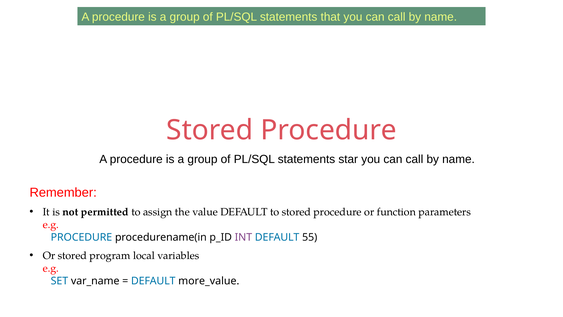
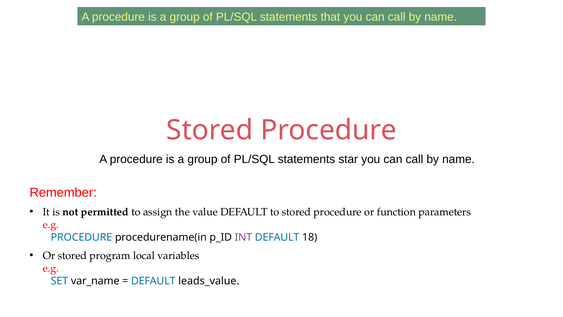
55: 55 -> 18
more_value: more_value -> leads_value
